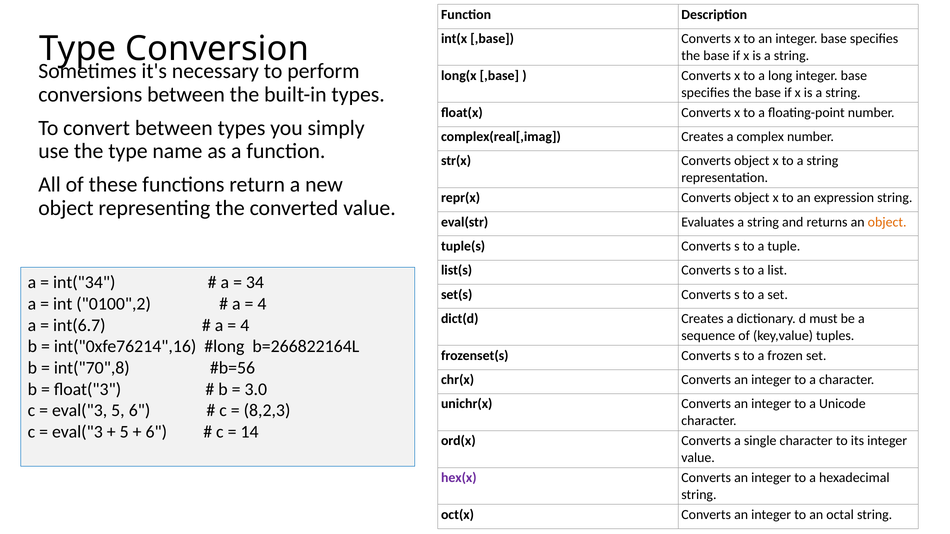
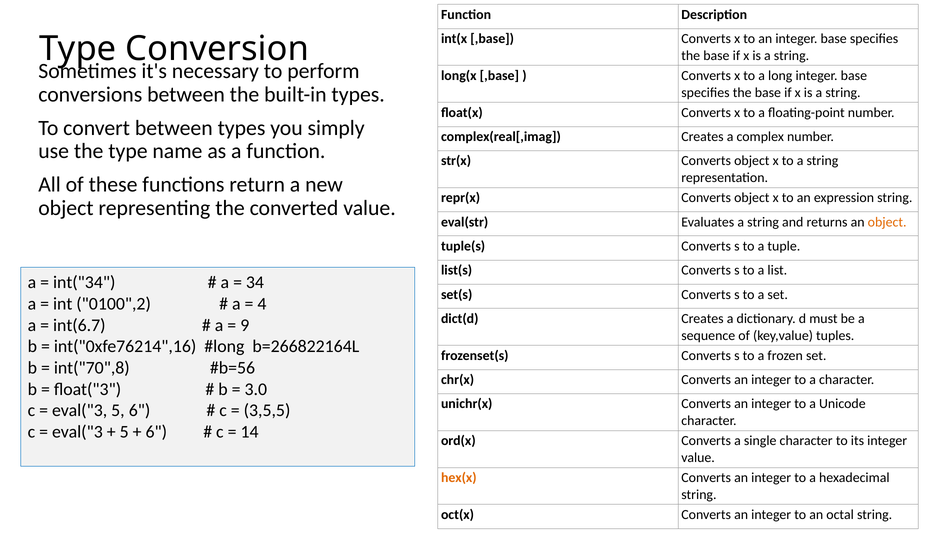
4 at (245, 325): 4 -> 9
8,2,3: 8,2,3 -> 3,5,5
hex(x colour: purple -> orange
